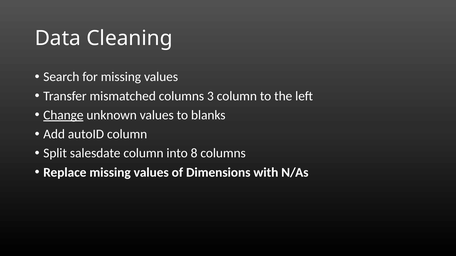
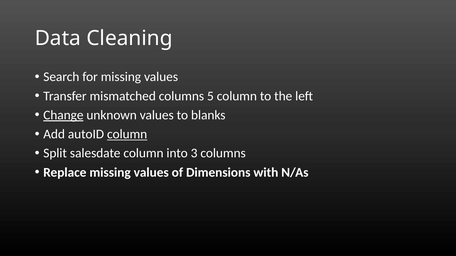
3: 3 -> 5
column at (127, 134) underline: none -> present
8: 8 -> 3
